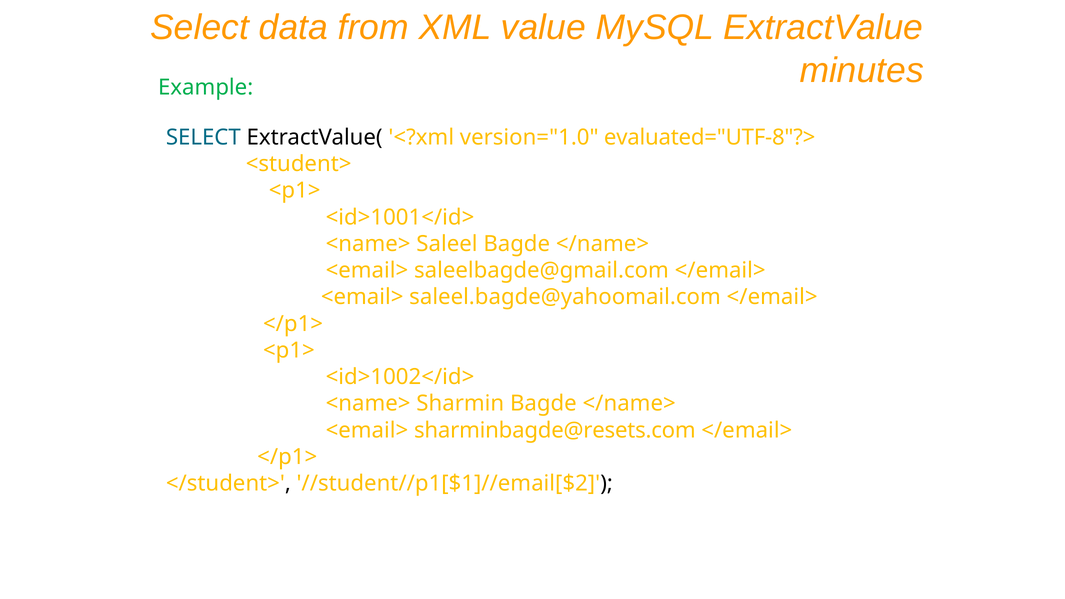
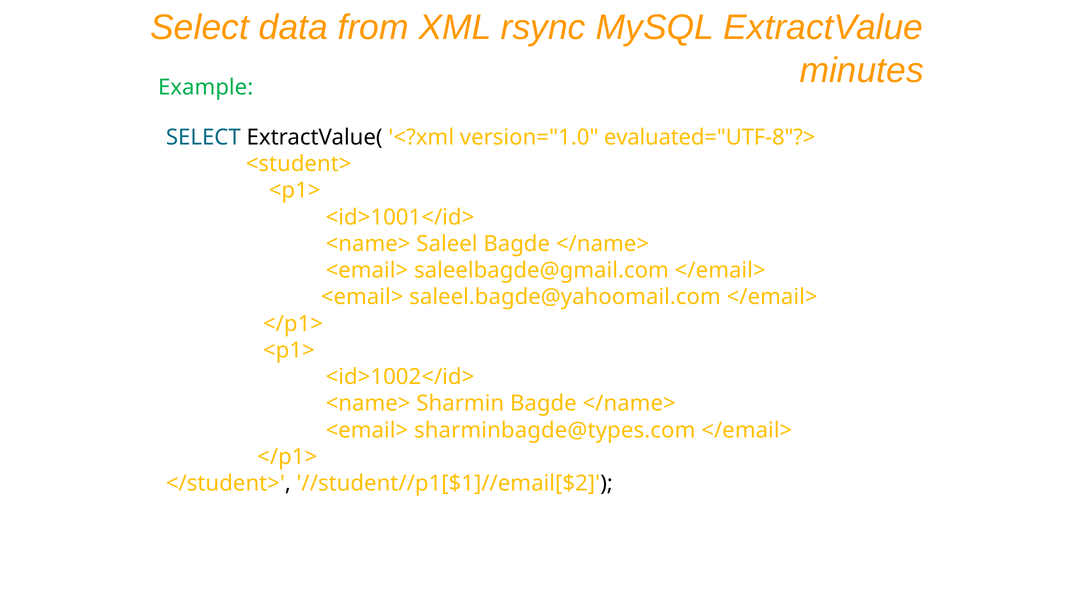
value: value -> rsync
sharminbagde@resets.com: sharminbagde@resets.com -> sharminbagde@types.com
